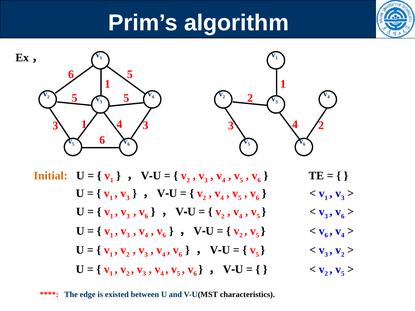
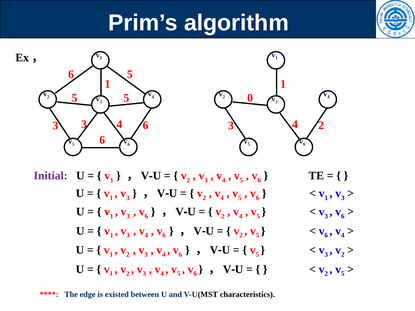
2 2: 2 -> 0
4 3: 3 -> 6
1 at (84, 125): 1 -> 3
Initial colour: orange -> purple
